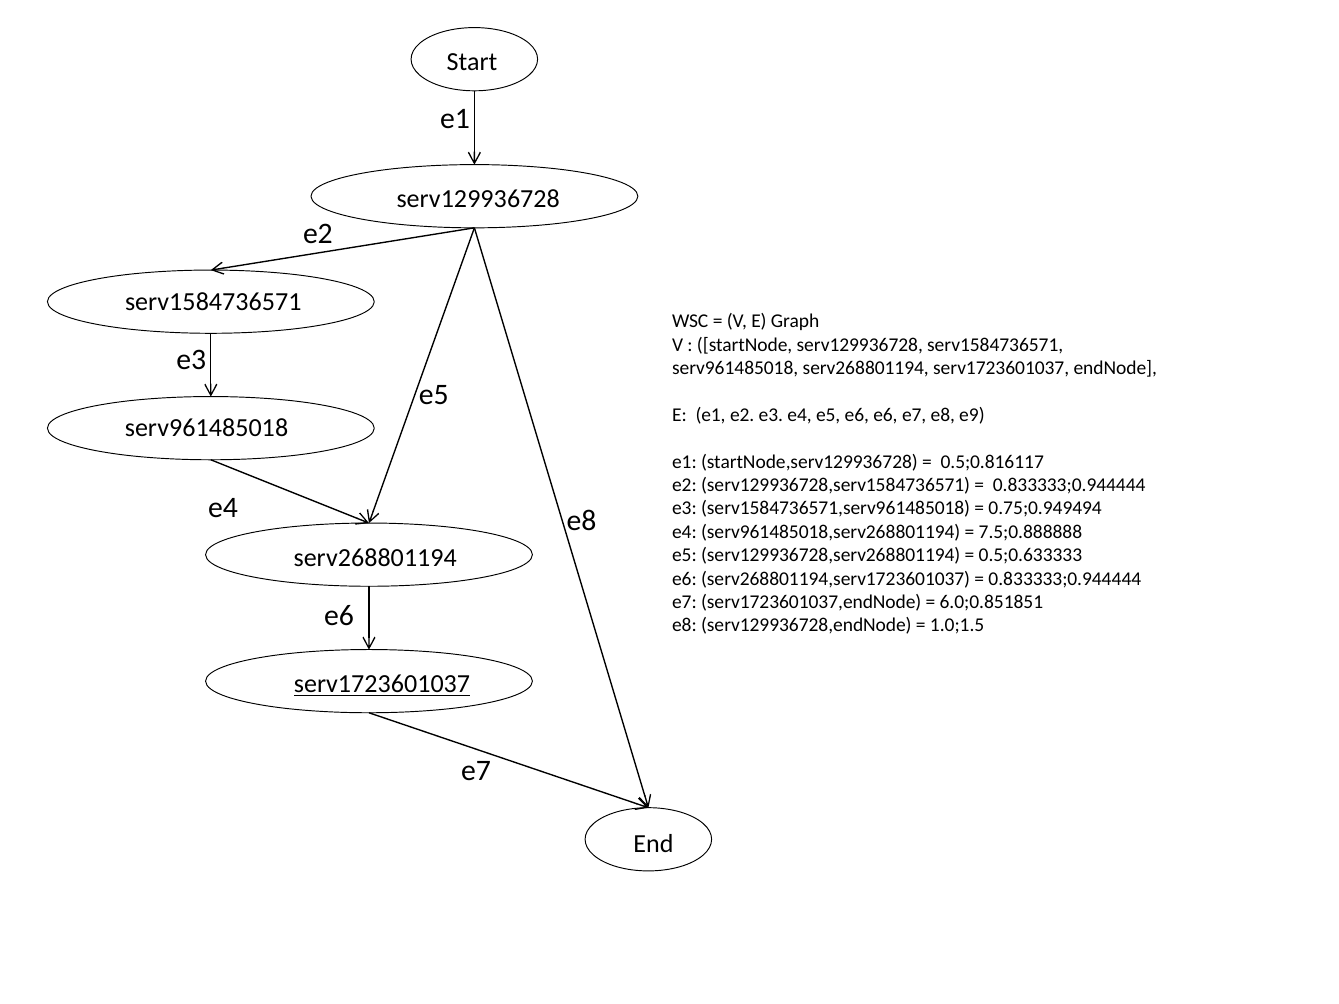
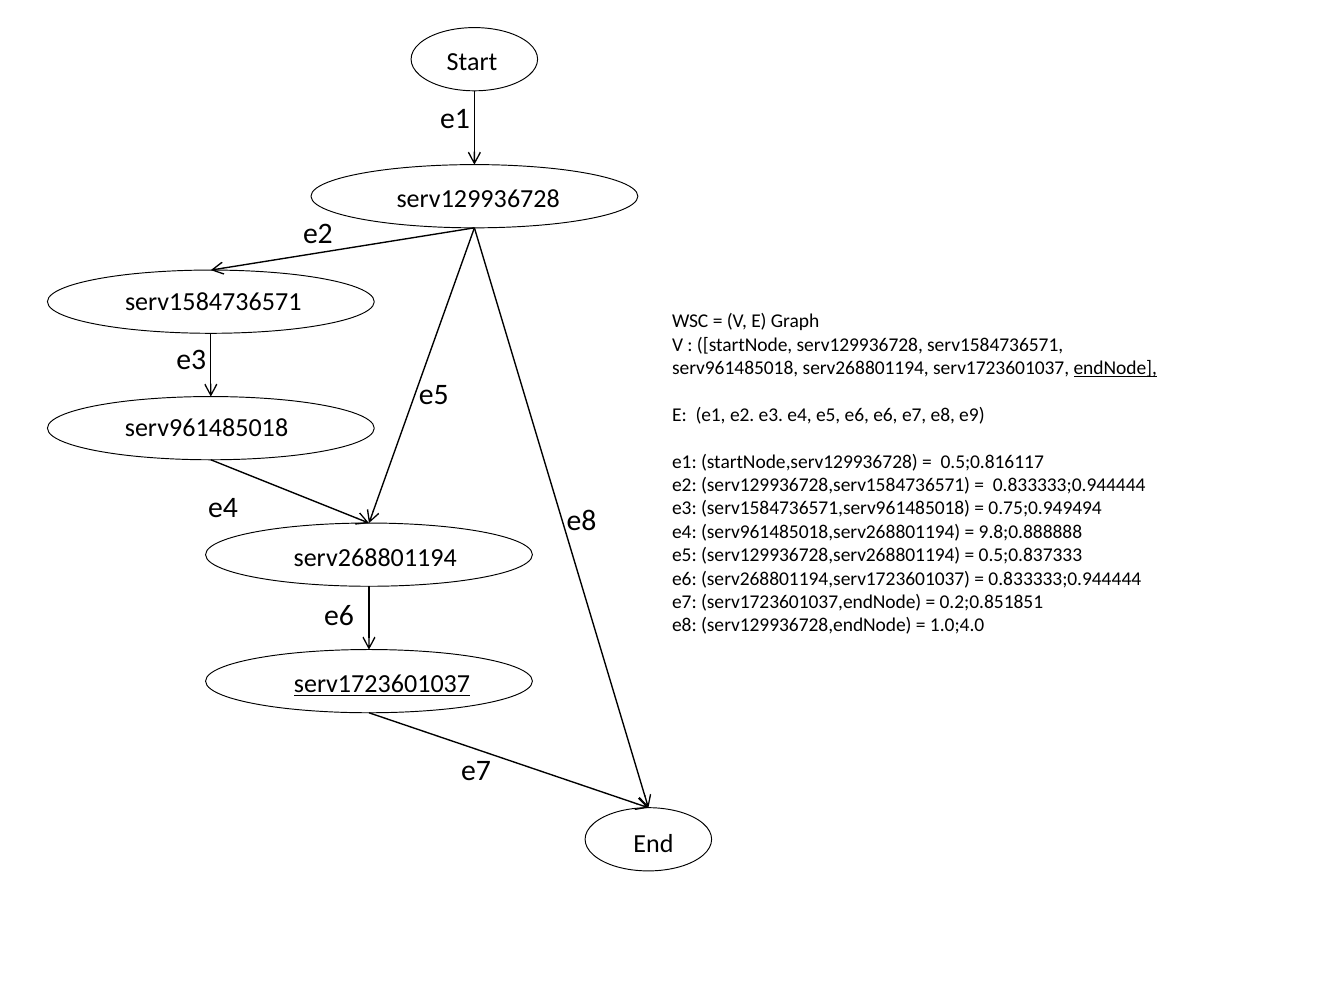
endNode underline: none -> present
7.5;0.888888: 7.5;0.888888 -> 9.8;0.888888
0.5;0.633333: 0.5;0.633333 -> 0.5;0.837333
6.0;0.851851: 6.0;0.851851 -> 0.2;0.851851
1.0;1.5: 1.0;1.5 -> 1.0;4.0
